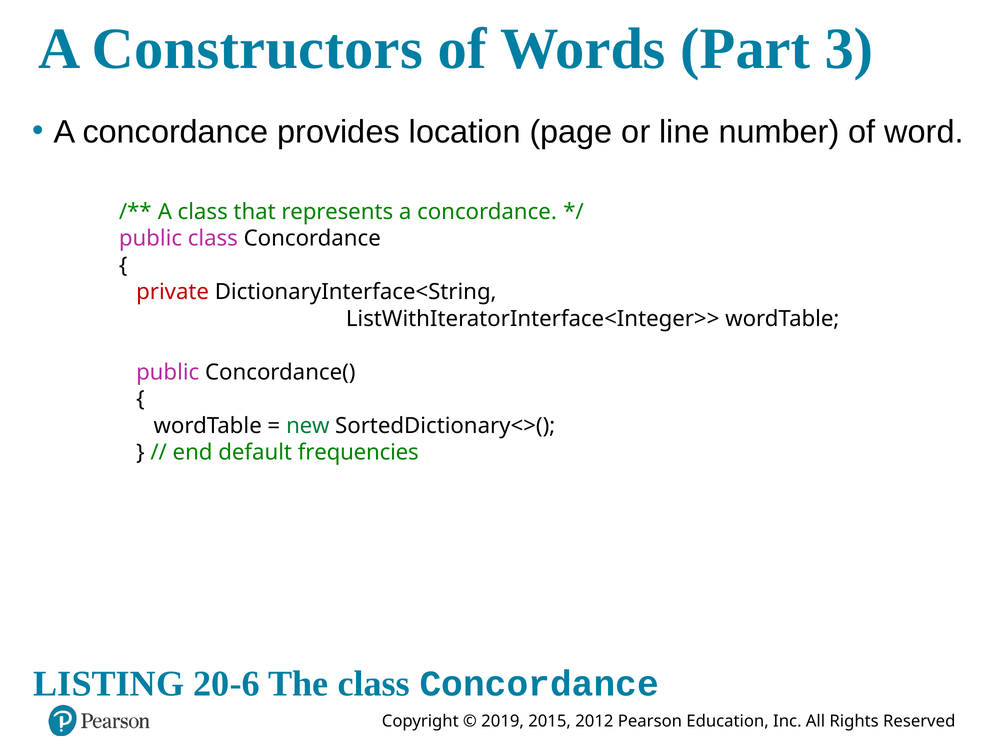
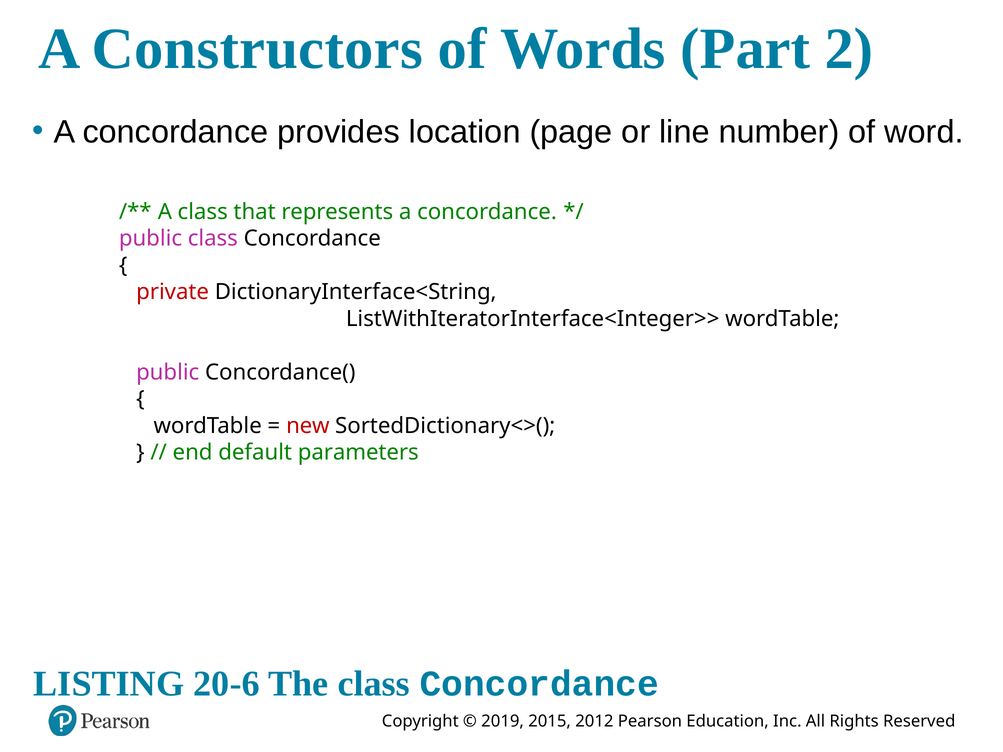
3: 3 -> 2
new colour: green -> red
frequencies: frequencies -> parameters
